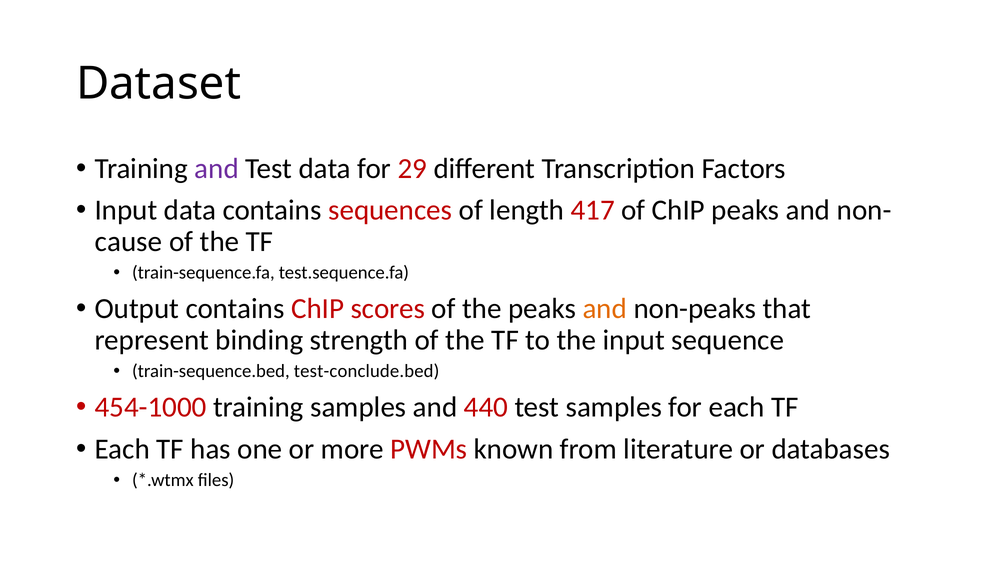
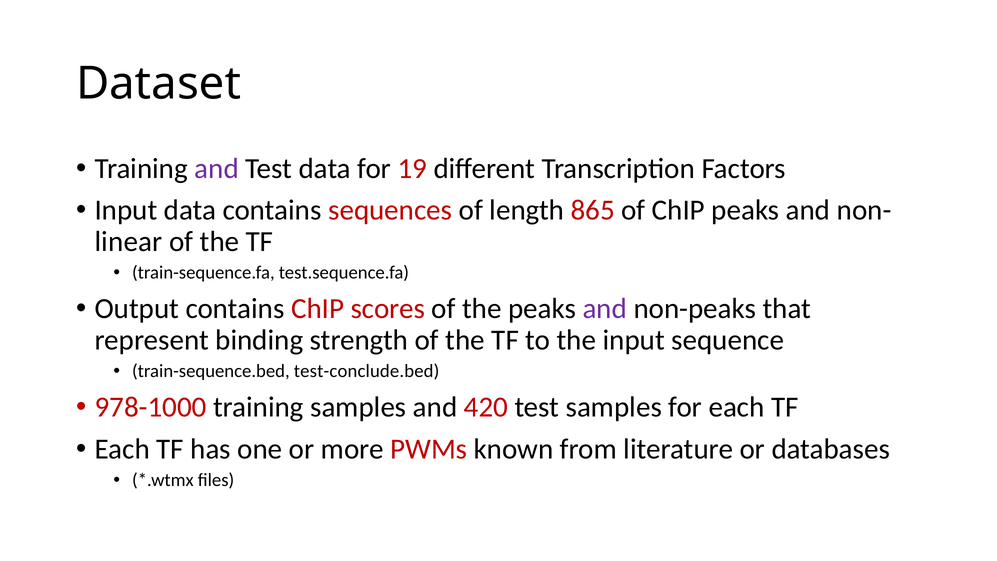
29: 29 -> 19
417: 417 -> 865
cause: cause -> linear
and at (605, 309) colour: orange -> purple
454-1000: 454-1000 -> 978-1000
440: 440 -> 420
